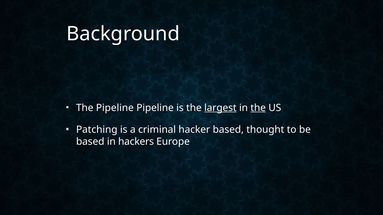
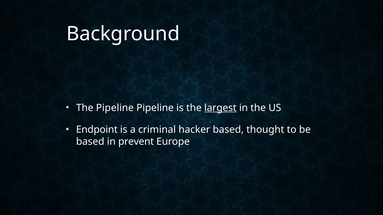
the at (258, 108) underline: present -> none
Patching: Patching -> Endpoint
hackers: hackers -> prevent
